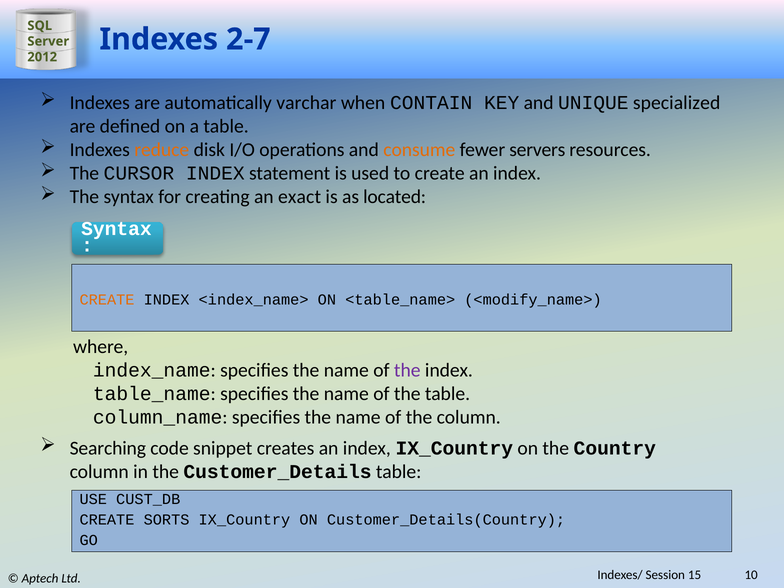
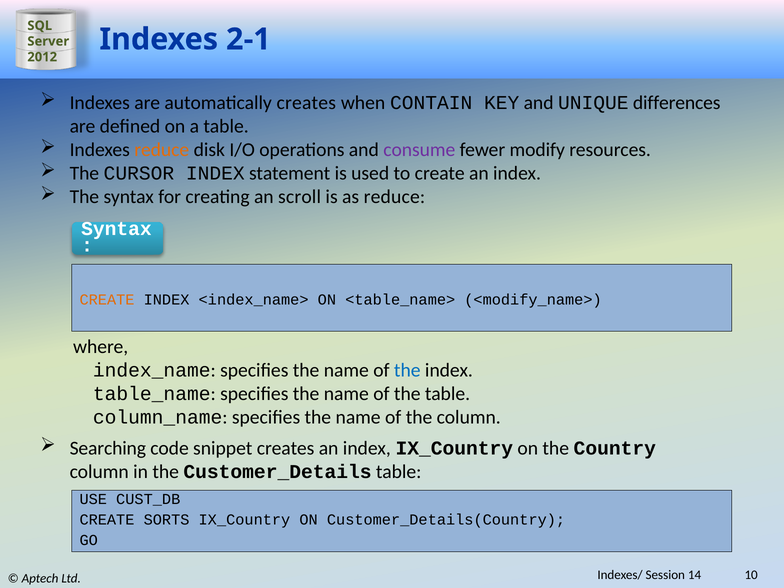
2-7: 2-7 -> 2-1
automatically varchar: varchar -> creates
specialized: specialized -> differences
consume colour: orange -> purple
servers: servers -> modify
exact: exact -> scroll
as located: located -> reduce
the at (407, 370) colour: purple -> blue
15: 15 -> 14
